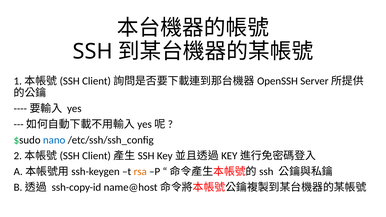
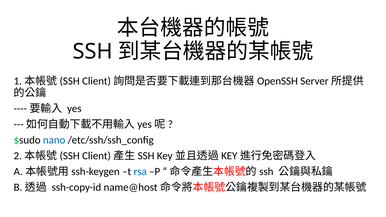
rsa colour: orange -> blue
